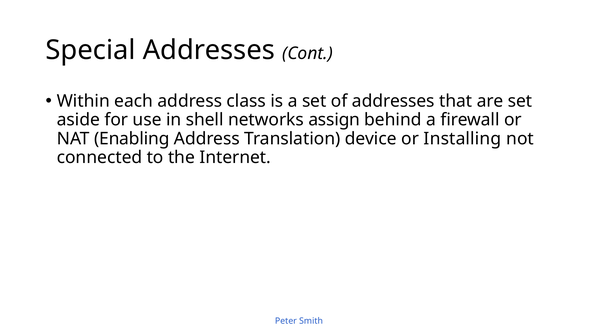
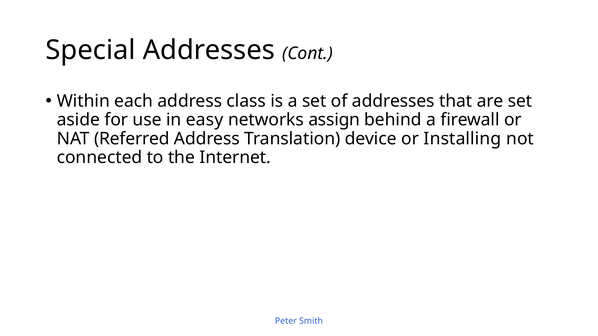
shell: shell -> easy
Enabling: Enabling -> Referred
